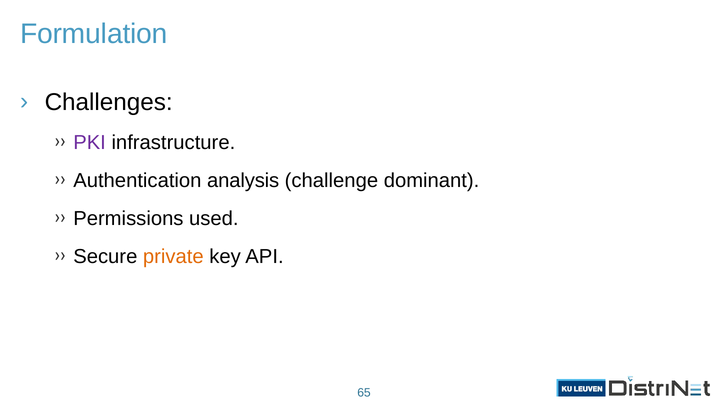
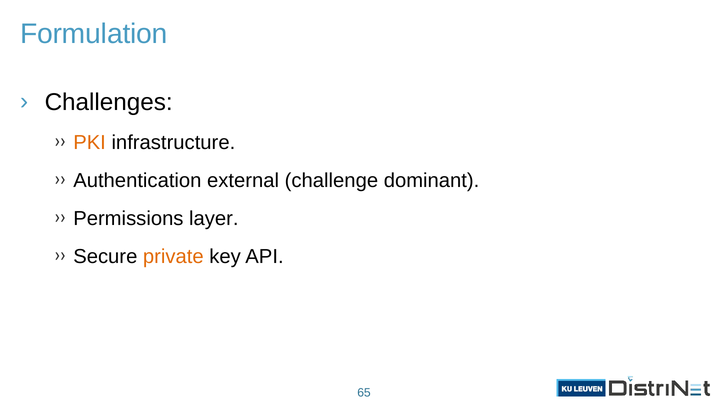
PKI colour: purple -> orange
analysis: analysis -> external
used: used -> layer
